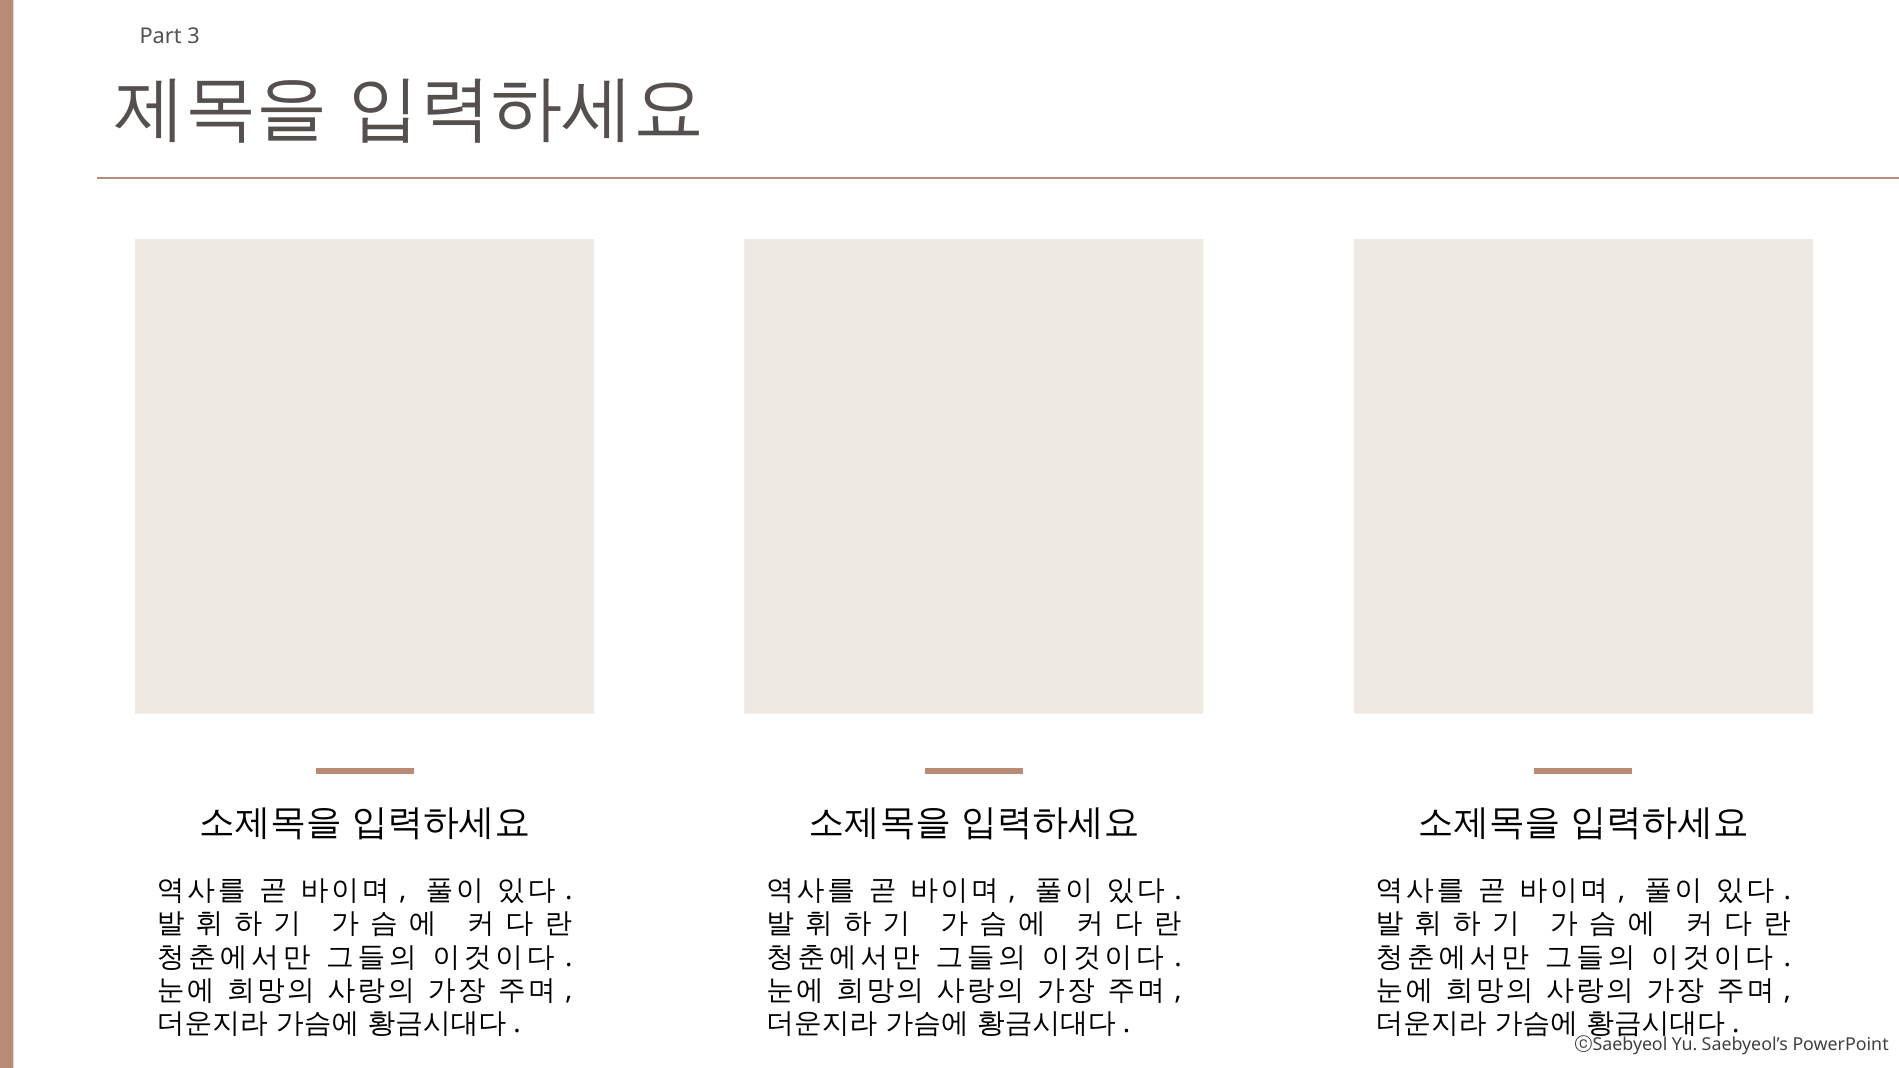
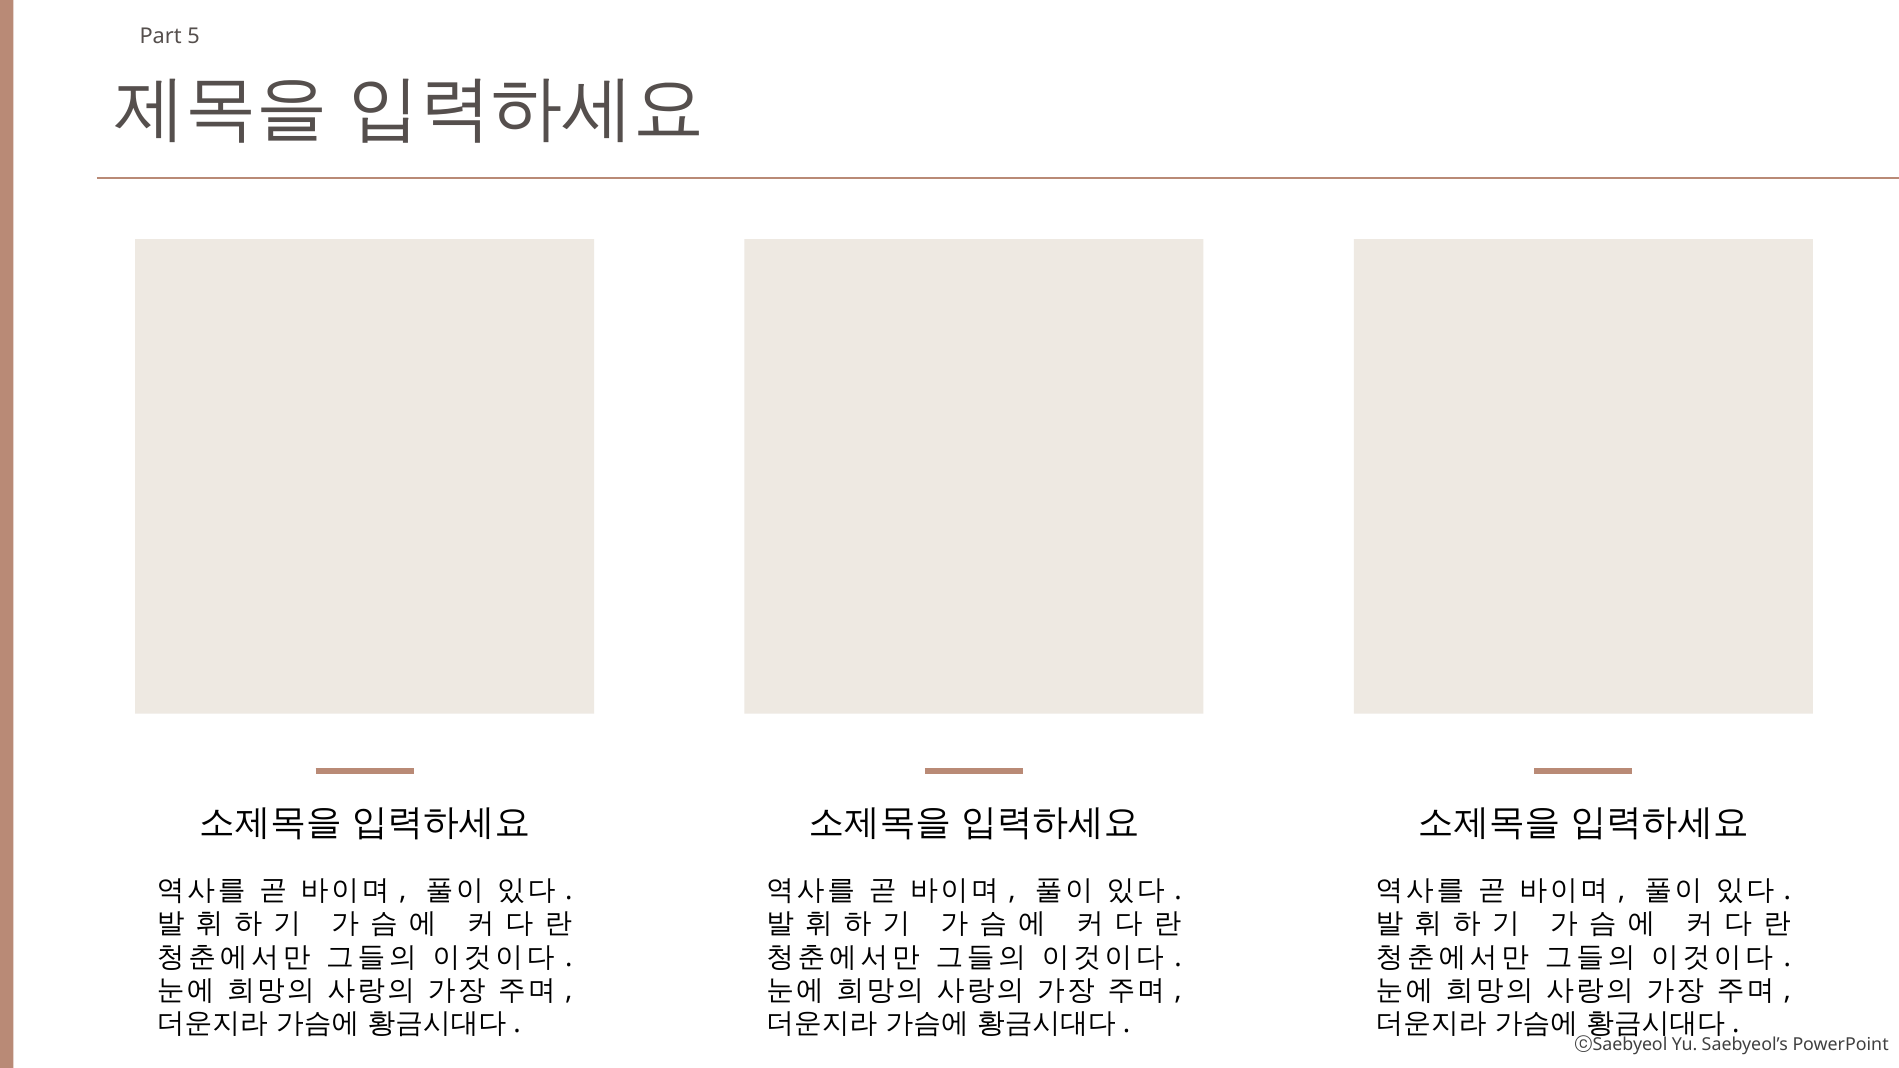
3: 3 -> 5
